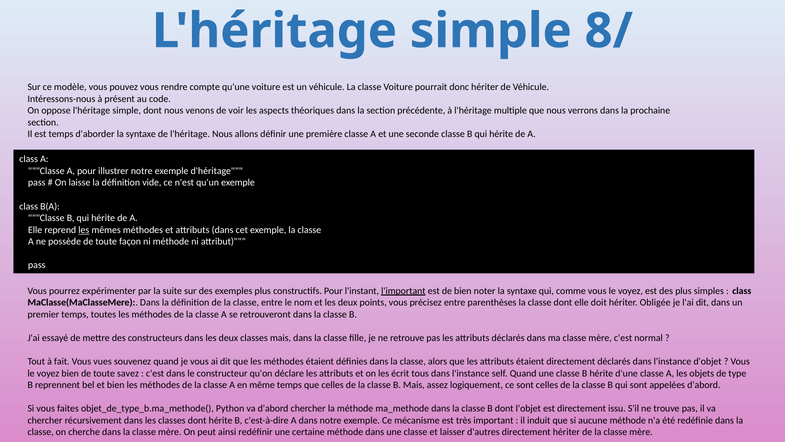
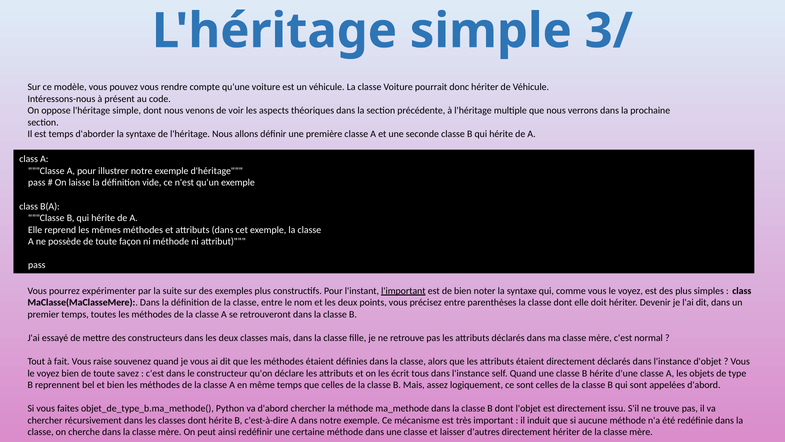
8/: 8/ -> 3/
les at (84, 230) underline: present -> none
Obligée: Obligée -> Devenir
vues: vues -> raise
